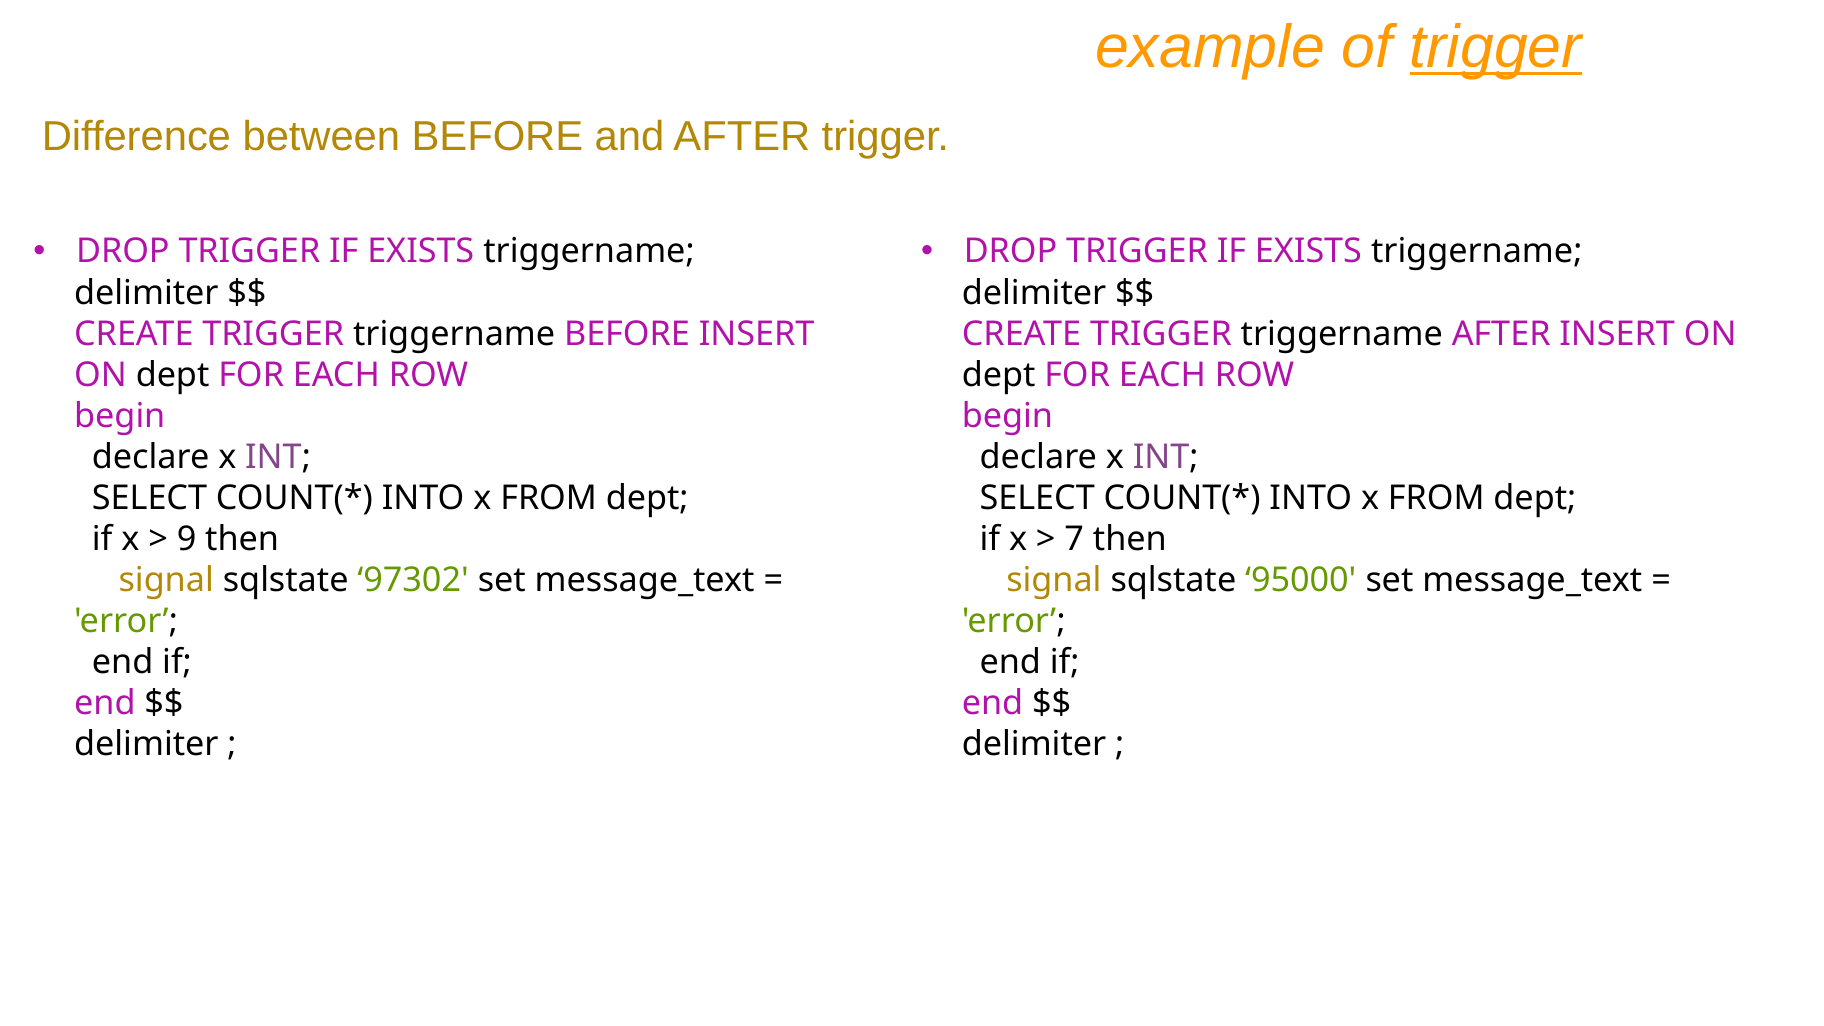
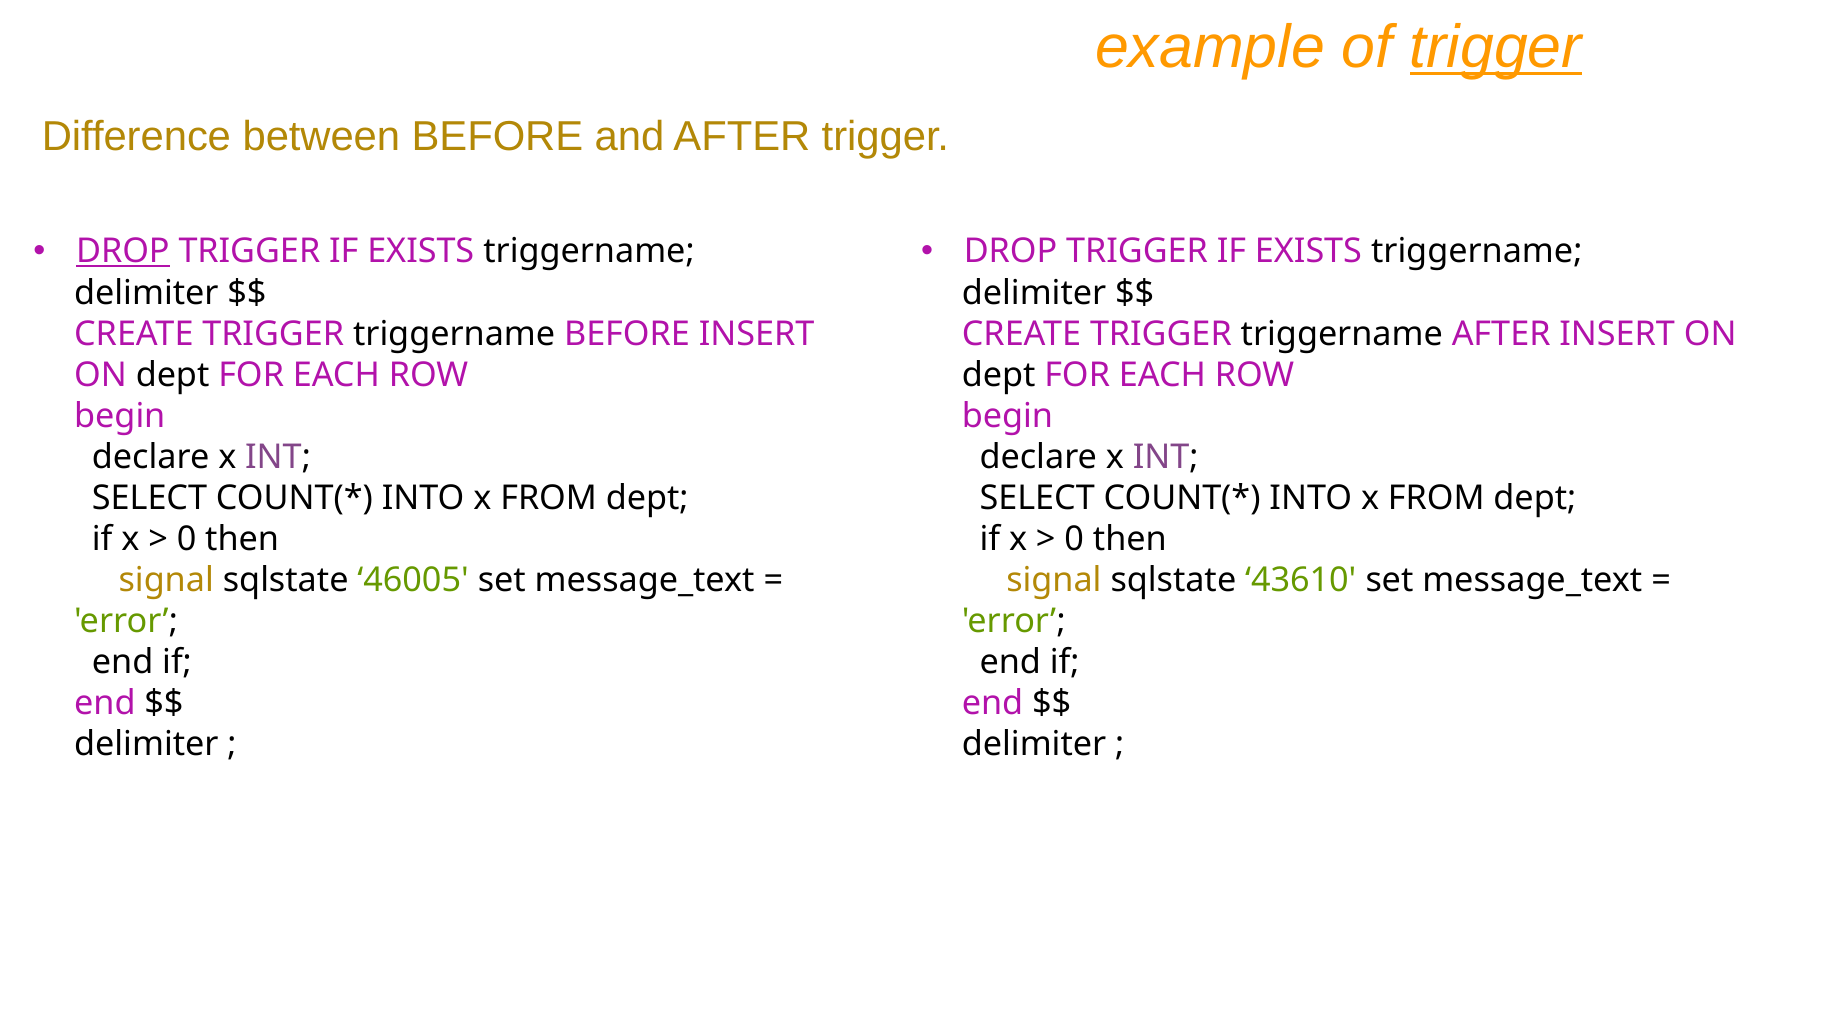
DROP at (123, 252) underline: none -> present
9 at (187, 539): 9 -> 0
7 at (1074, 539): 7 -> 0
97302: 97302 -> 46005
95000: 95000 -> 43610
